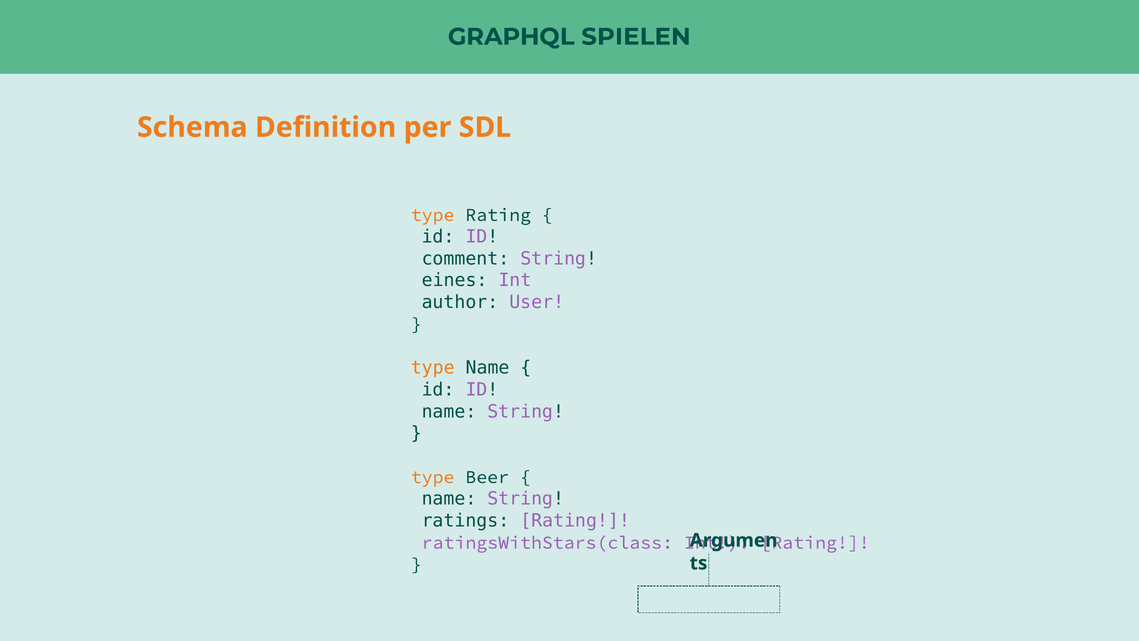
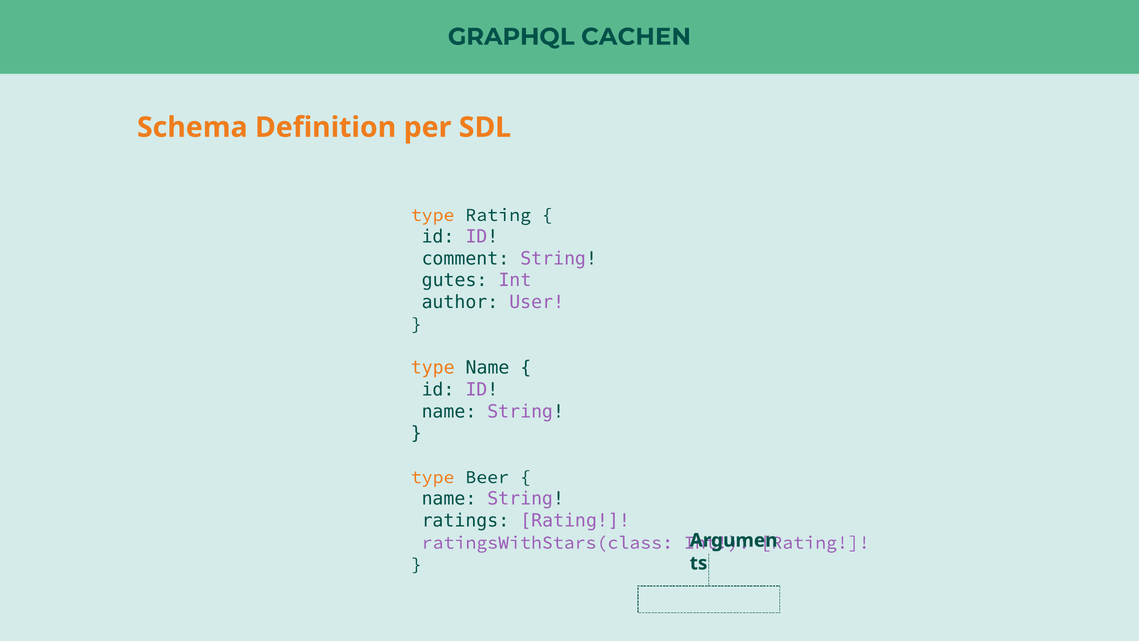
SPIELEN: SPIELEN -> CACHEN
eines: eines -> gutes
